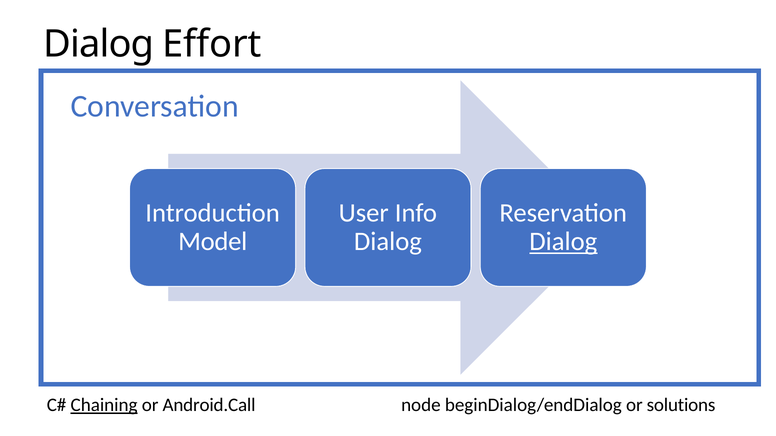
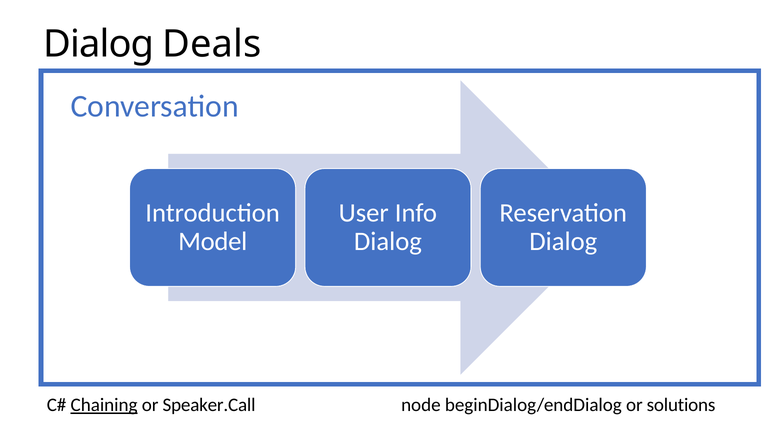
Effort: Effort -> Deals
Dialog at (563, 242) underline: present -> none
Android.Call: Android.Call -> Speaker.Call
